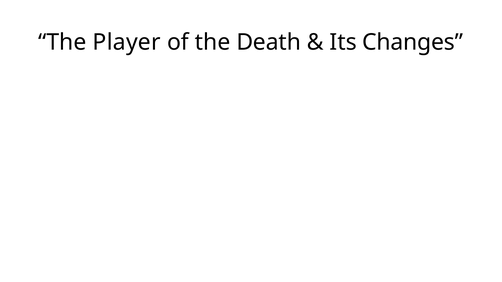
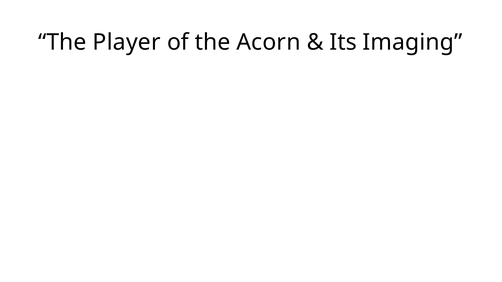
Death: Death -> Acorn
Changes: Changes -> Imaging
